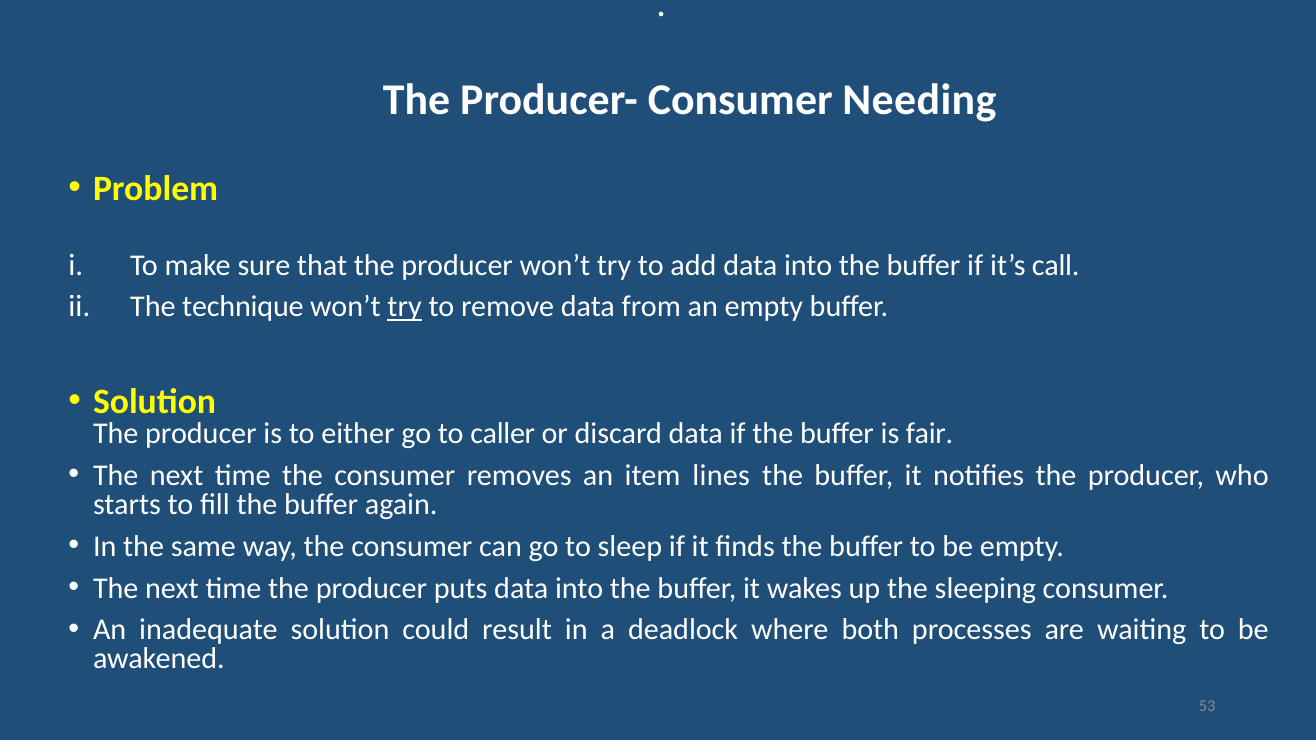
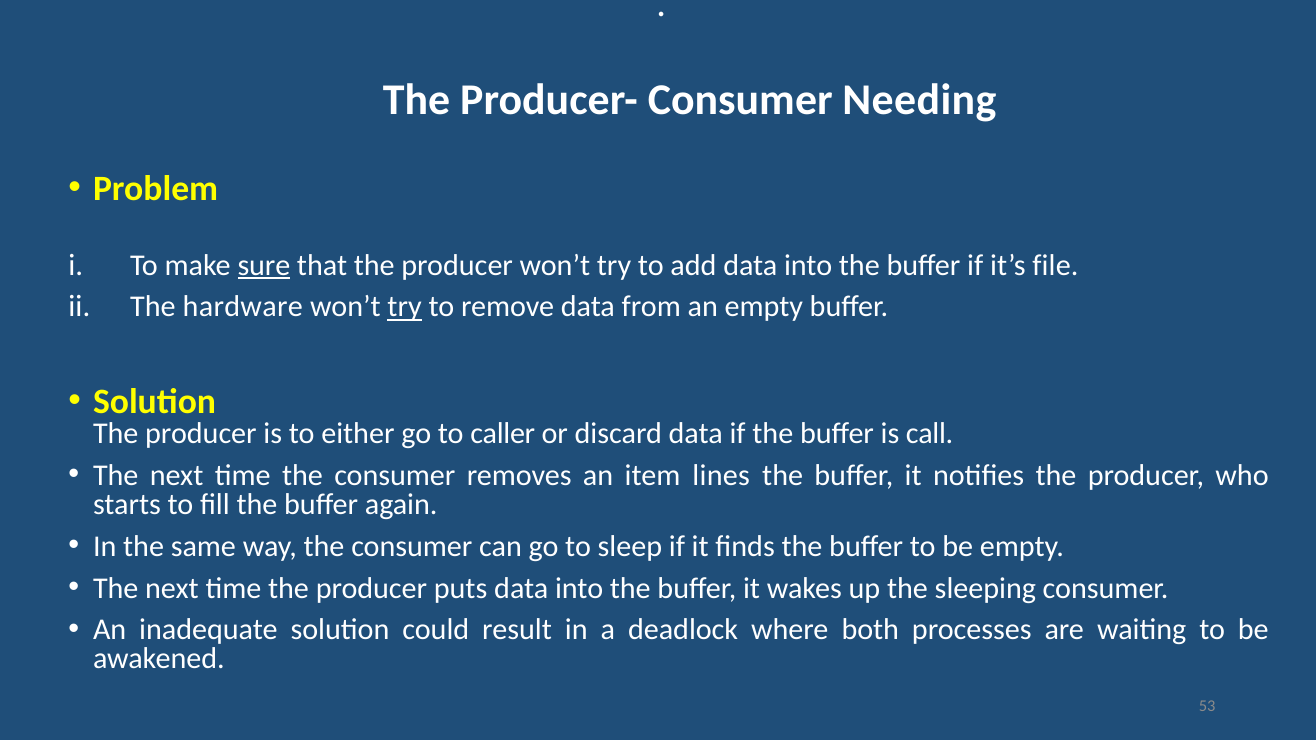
sure underline: none -> present
call: call -> file
technique: technique -> hardware
fair: fair -> call
